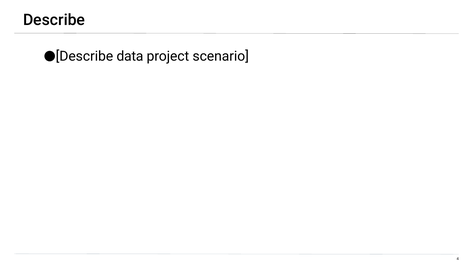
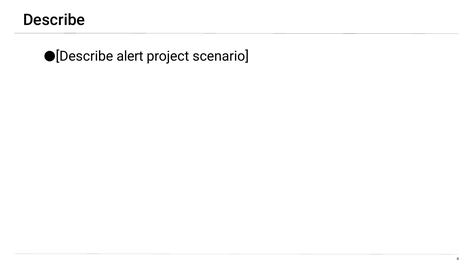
data: data -> alert
